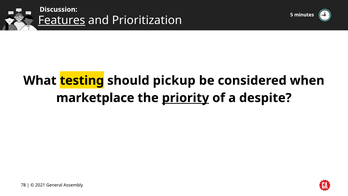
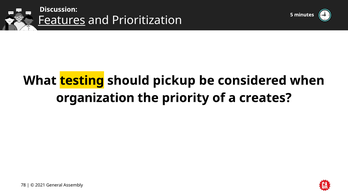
marketplace: marketplace -> organization
priority underline: present -> none
despite: despite -> creates
